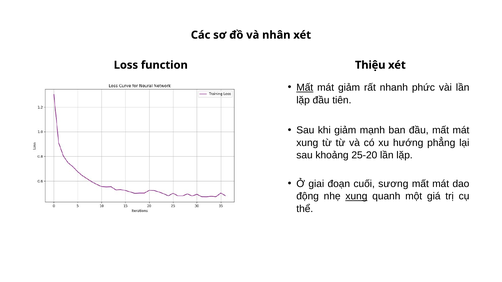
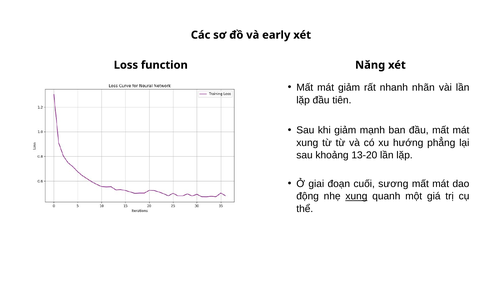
nhân: nhân -> early
Thiệu: Thiệu -> Năng
Mất at (305, 88) underline: present -> none
phức: phức -> nhãn
25-20: 25-20 -> 13-20
